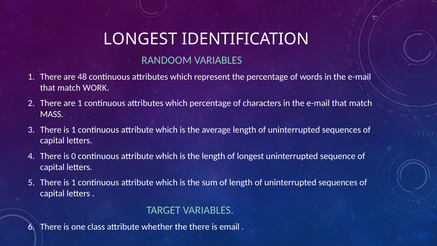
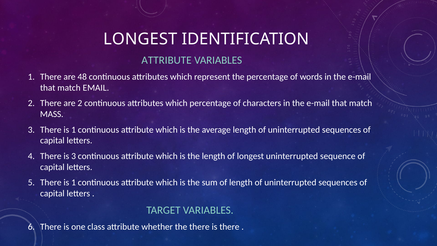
RANDOOM at (167, 60): RANDOOM -> ATTRIBUTE
WORK: WORK -> EMAIL
are 1: 1 -> 2
is 0: 0 -> 3
is email: email -> there
